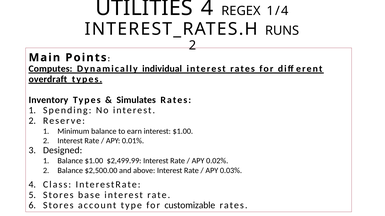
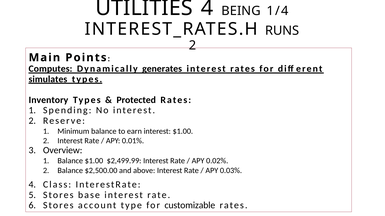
REGEX: REGEX -> BEING
individual: individual -> generates
overdraft: overdraft -> simulates
Simulates: Simulates -> Protected
Designed: Designed -> Overview
